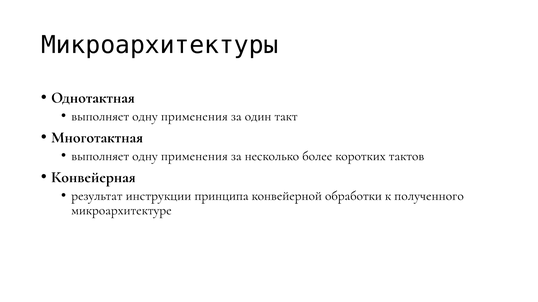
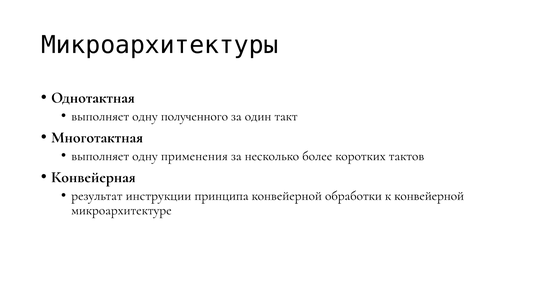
применения at (194, 116): применения -> полученного
к полученного: полученного -> конвейерной
